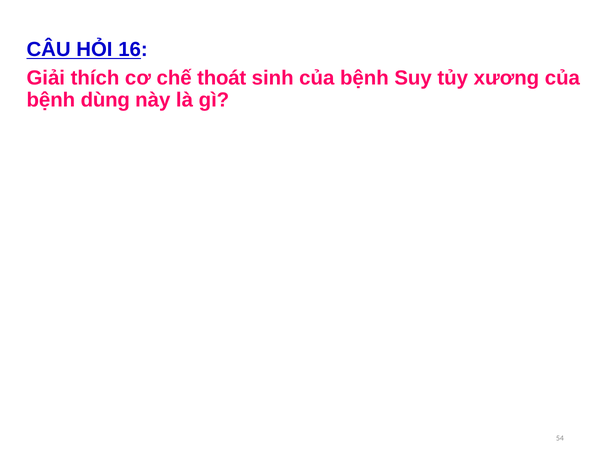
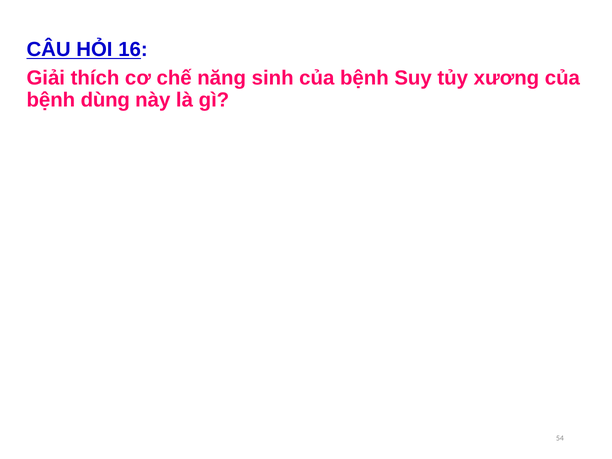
thoát: thoát -> năng
